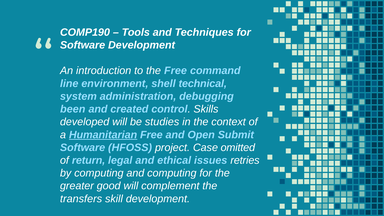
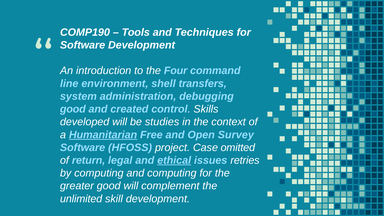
the Free: Free -> Four
technical: technical -> transfers
been at (73, 109): been -> good
Submit: Submit -> Survey
ethical underline: none -> present
transfers: transfers -> unlimited
